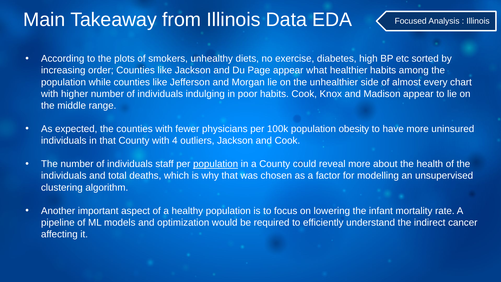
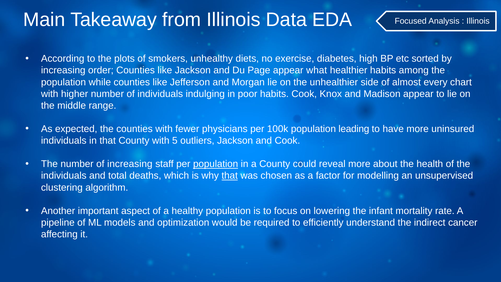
obesity: obesity -> leading
4: 4 -> 5
The number of individuals: individuals -> increasing
that at (230, 176) underline: none -> present
